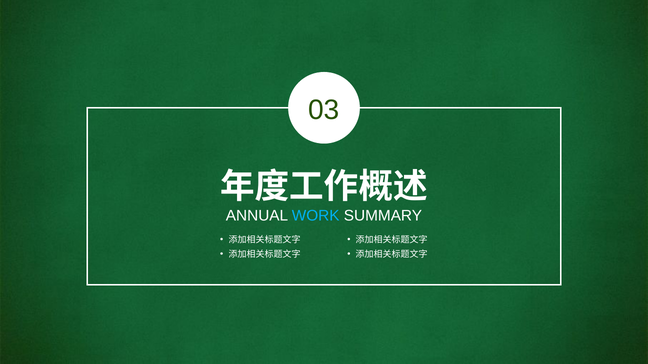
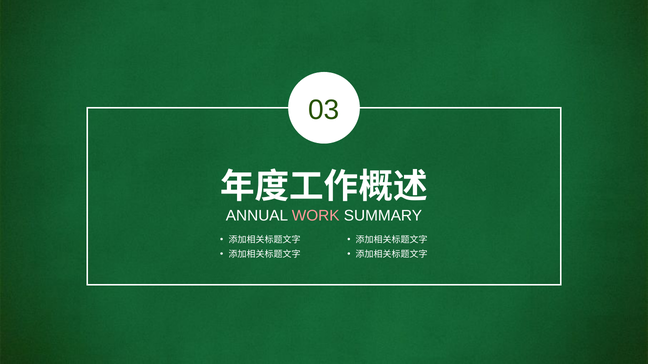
WORK colour: light blue -> pink
